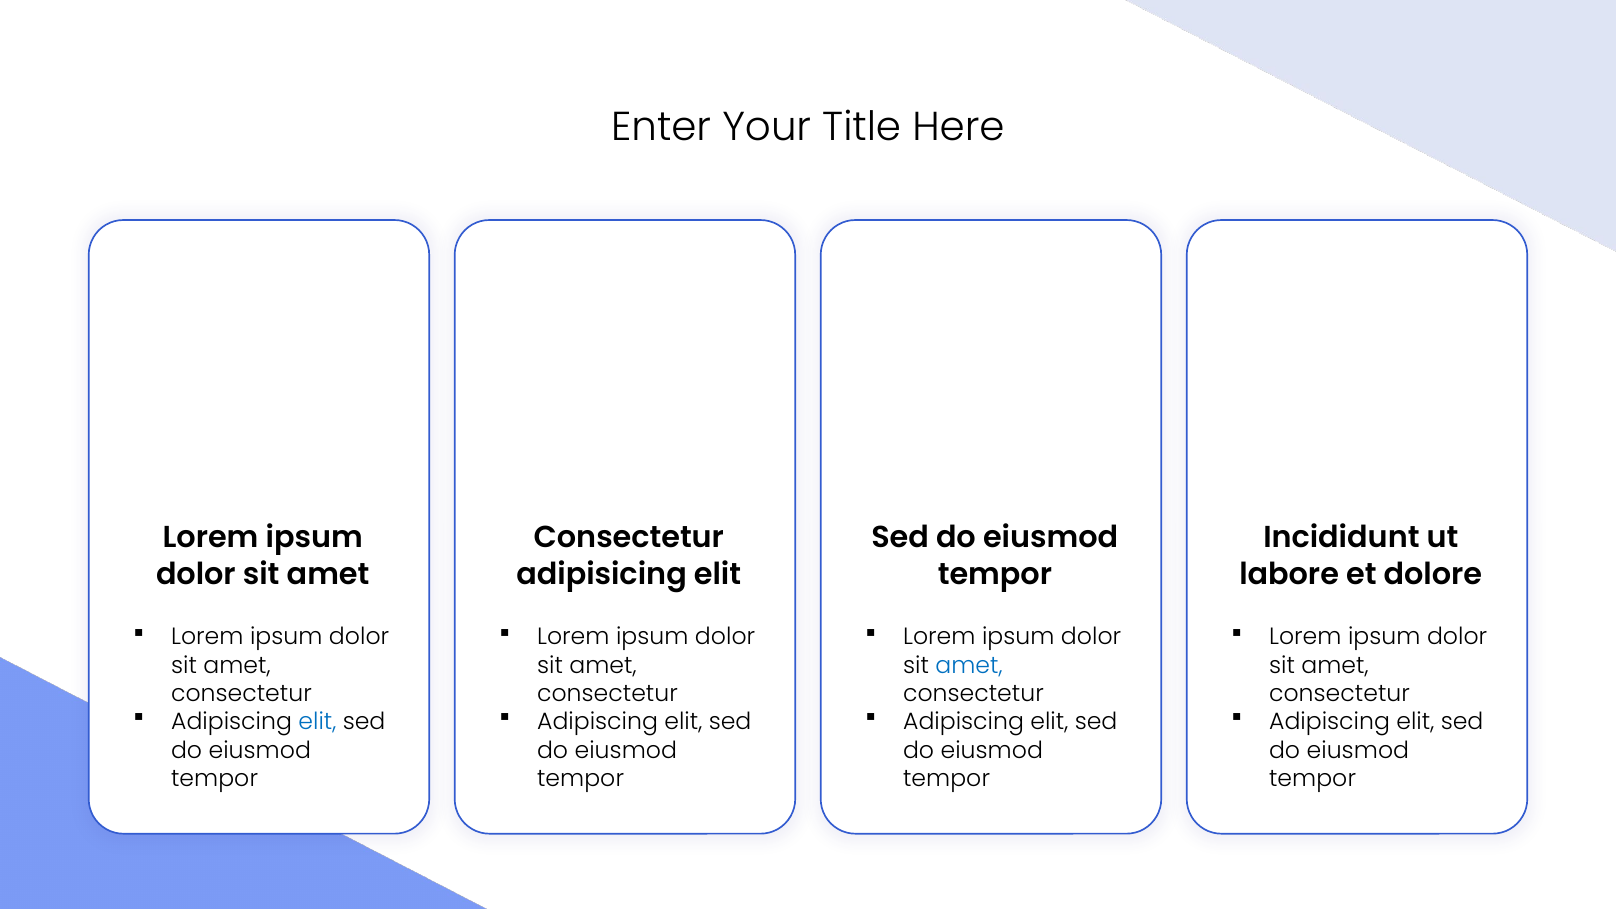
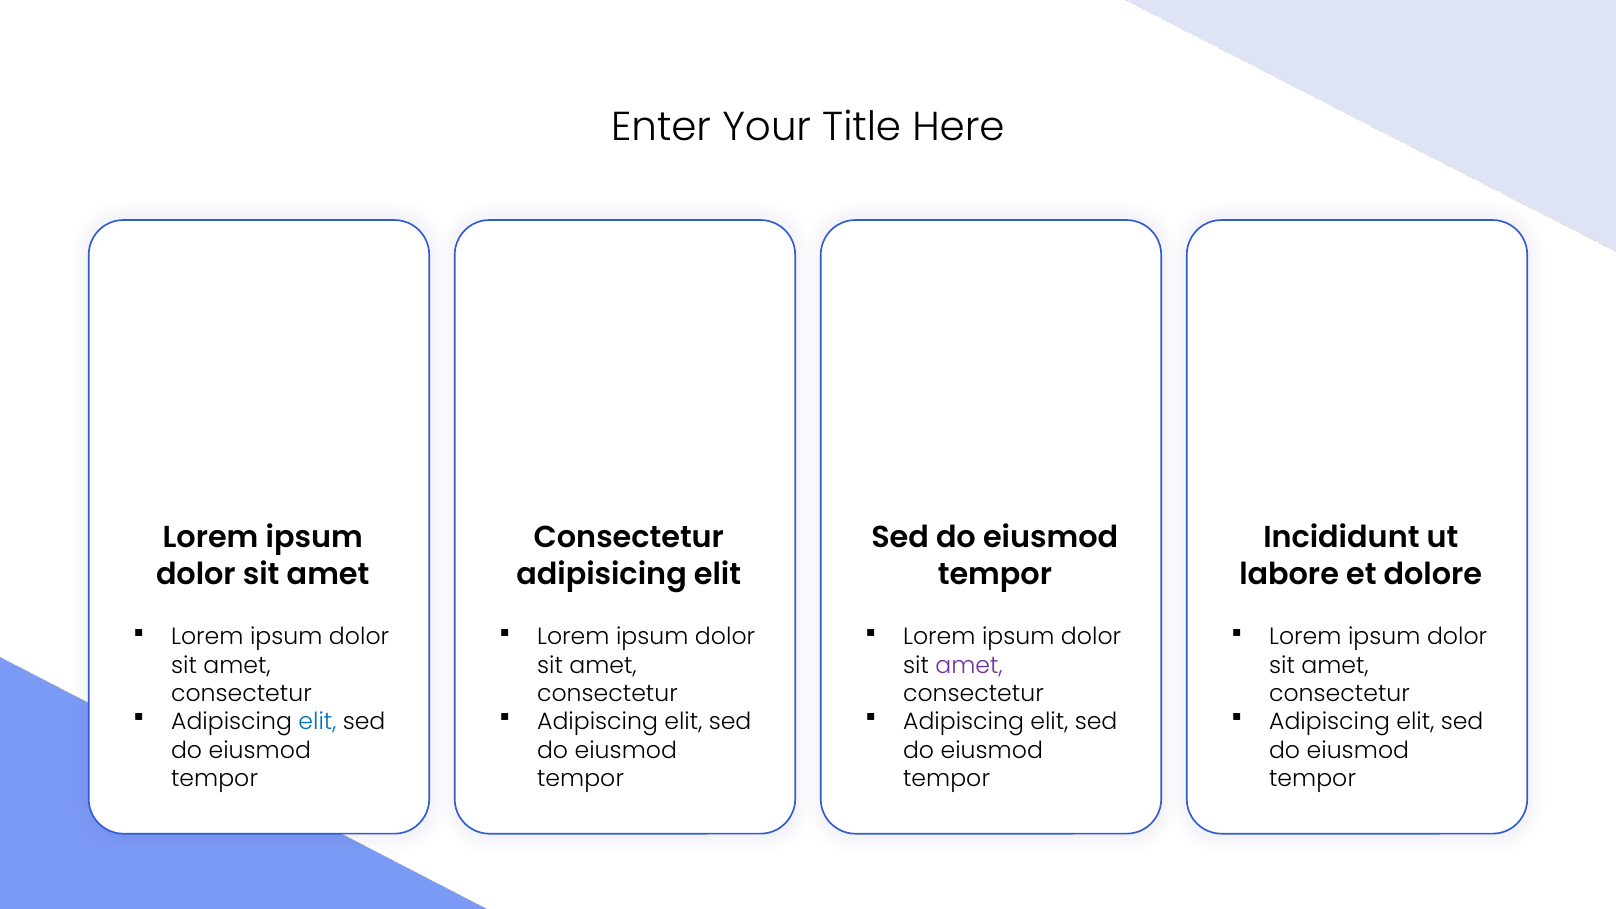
amet at (969, 665) colour: blue -> purple
